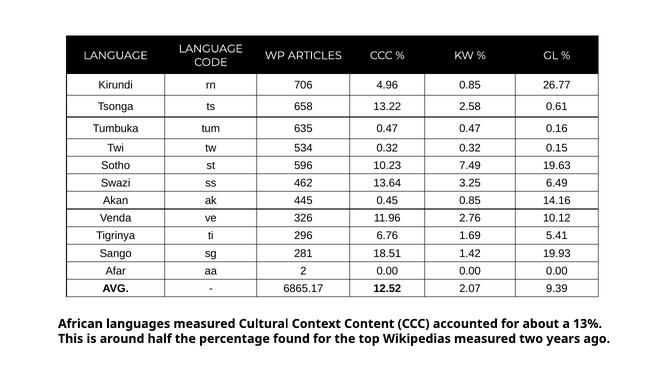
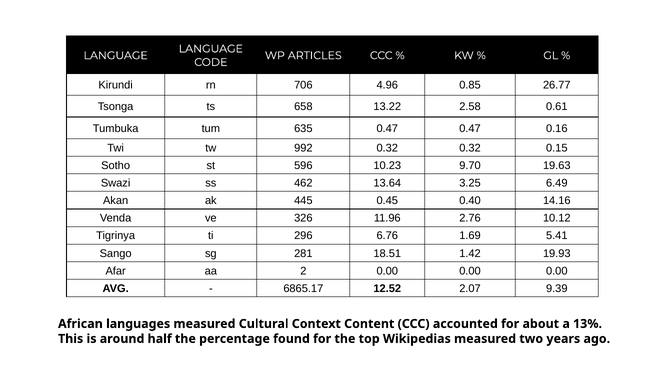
534: 534 -> 992
7.49: 7.49 -> 9.70
0.45 0.85: 0.85 -> 0.40
